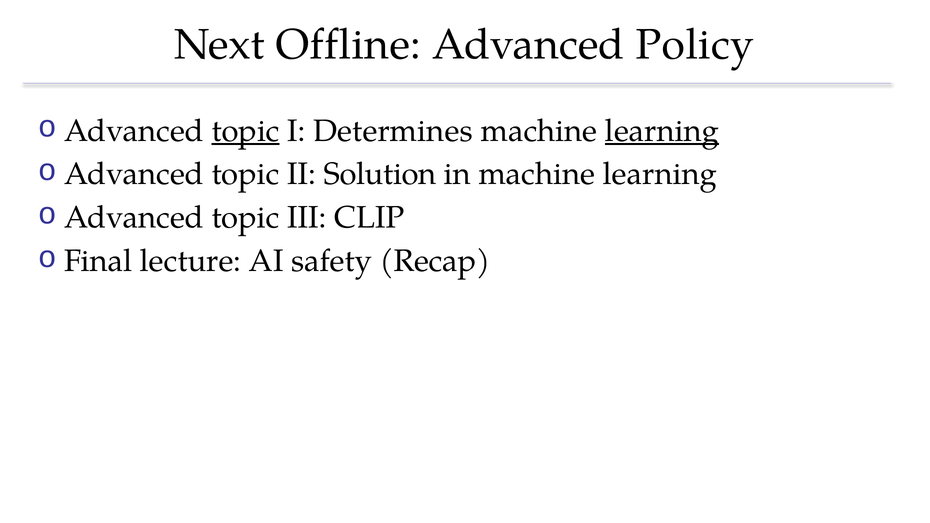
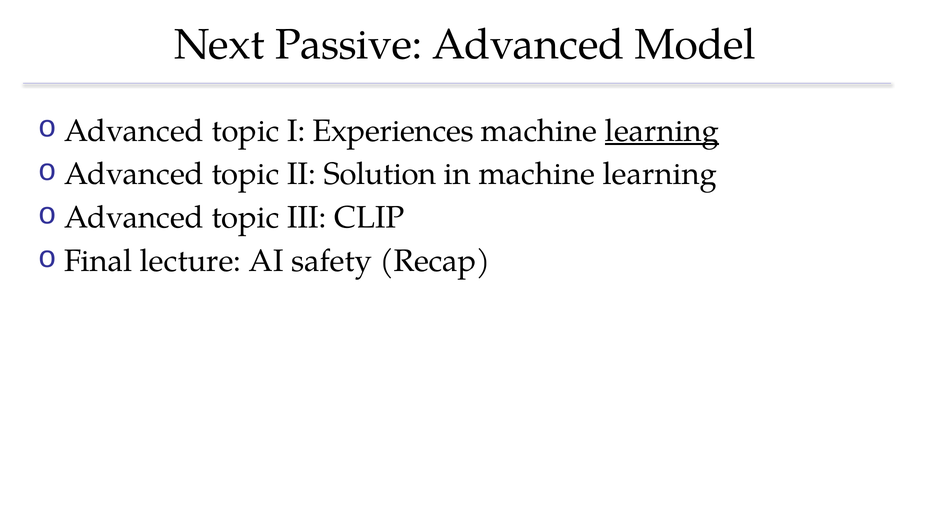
Offline: Offline -> Passive
Policy: Policy -> Model
topic at (246, 131) underline: present -> none
Determines: Determines -> Experiences
